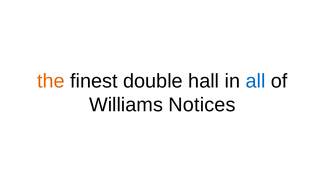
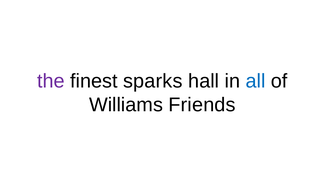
the colour: orange -> purple
double: double -> sparks
Notices: Notices -> Friends
